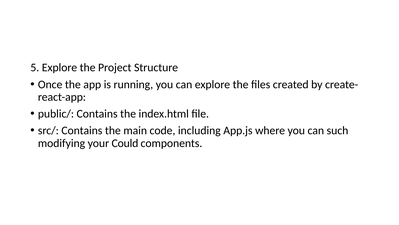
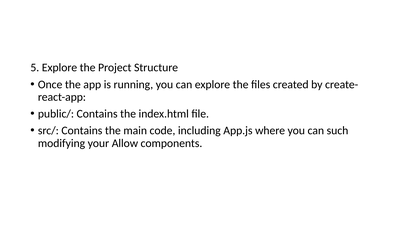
Could: Could -> Allow
